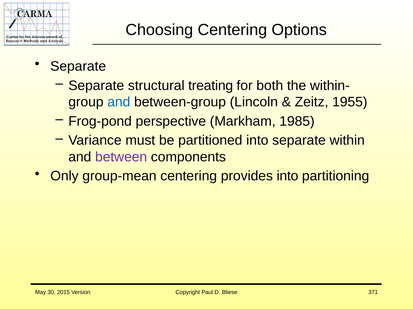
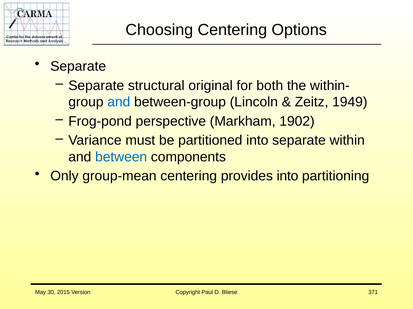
treating: treating -> original
1955: 1955 -> 1949
1985: 1985 -> 1902
between colour: purple -> blue
